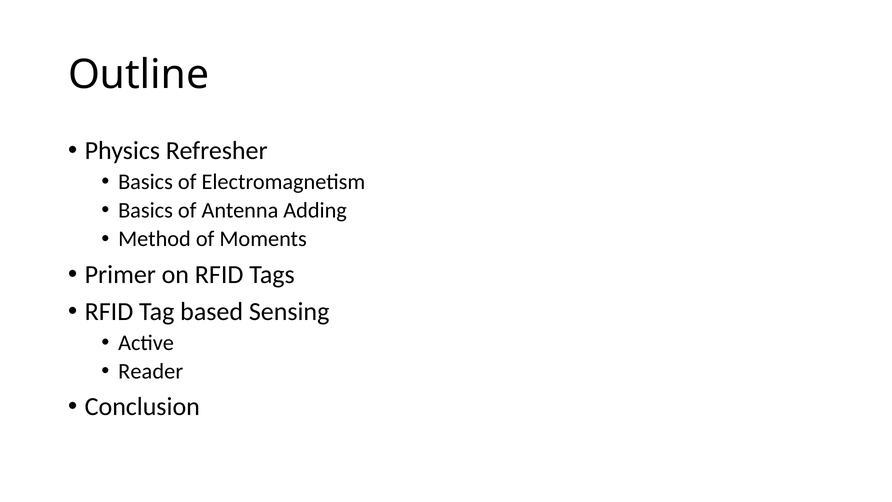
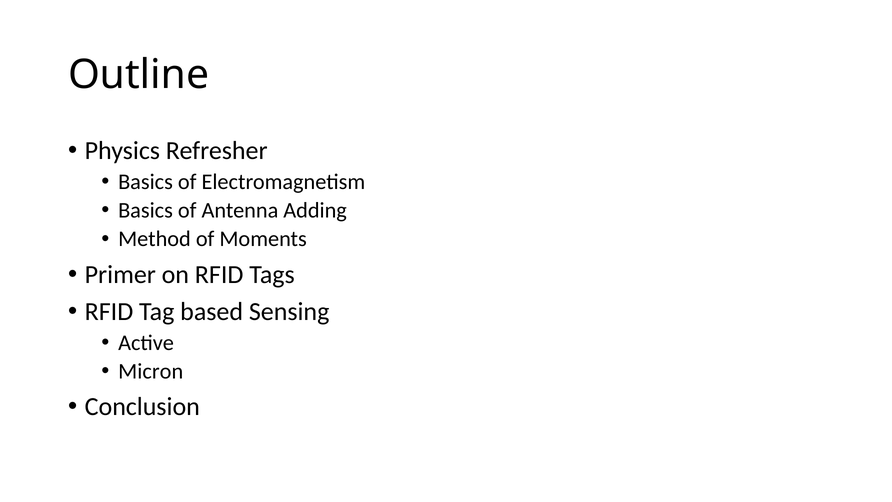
Reader: Reader -> Micron
